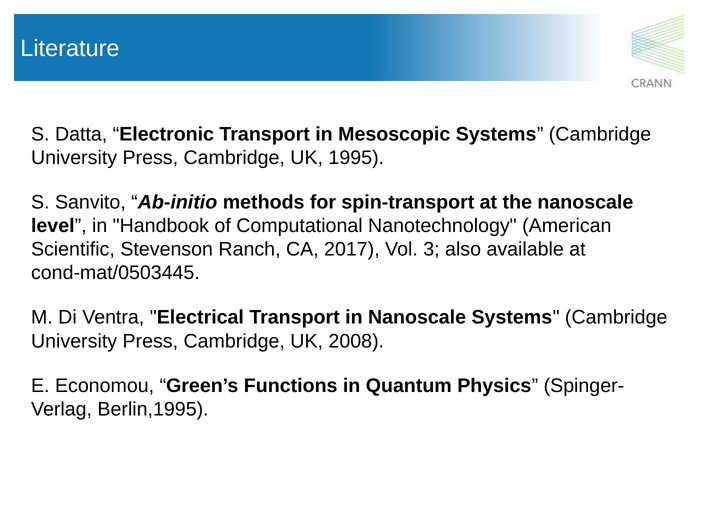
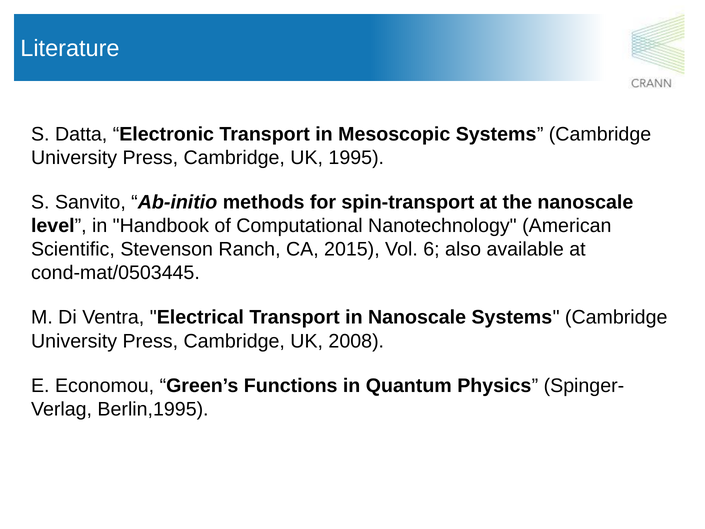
2017: 2017 -> 2015
3: 3 -> 6
